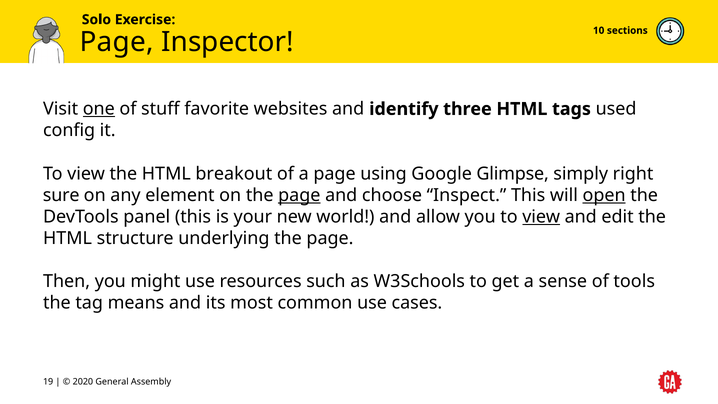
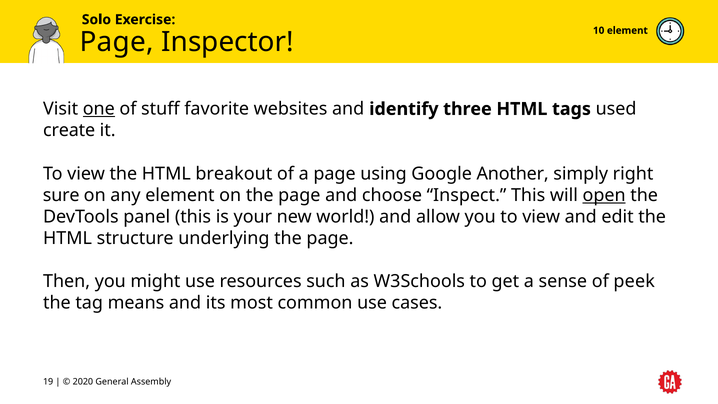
10 sections: sections -> element
config: config -> create
Glimpse: Glimpse -> Another
page at (299, 195) underline: present -> none
view at (541, 217) underline: present -> none
tools: tools -> peek
